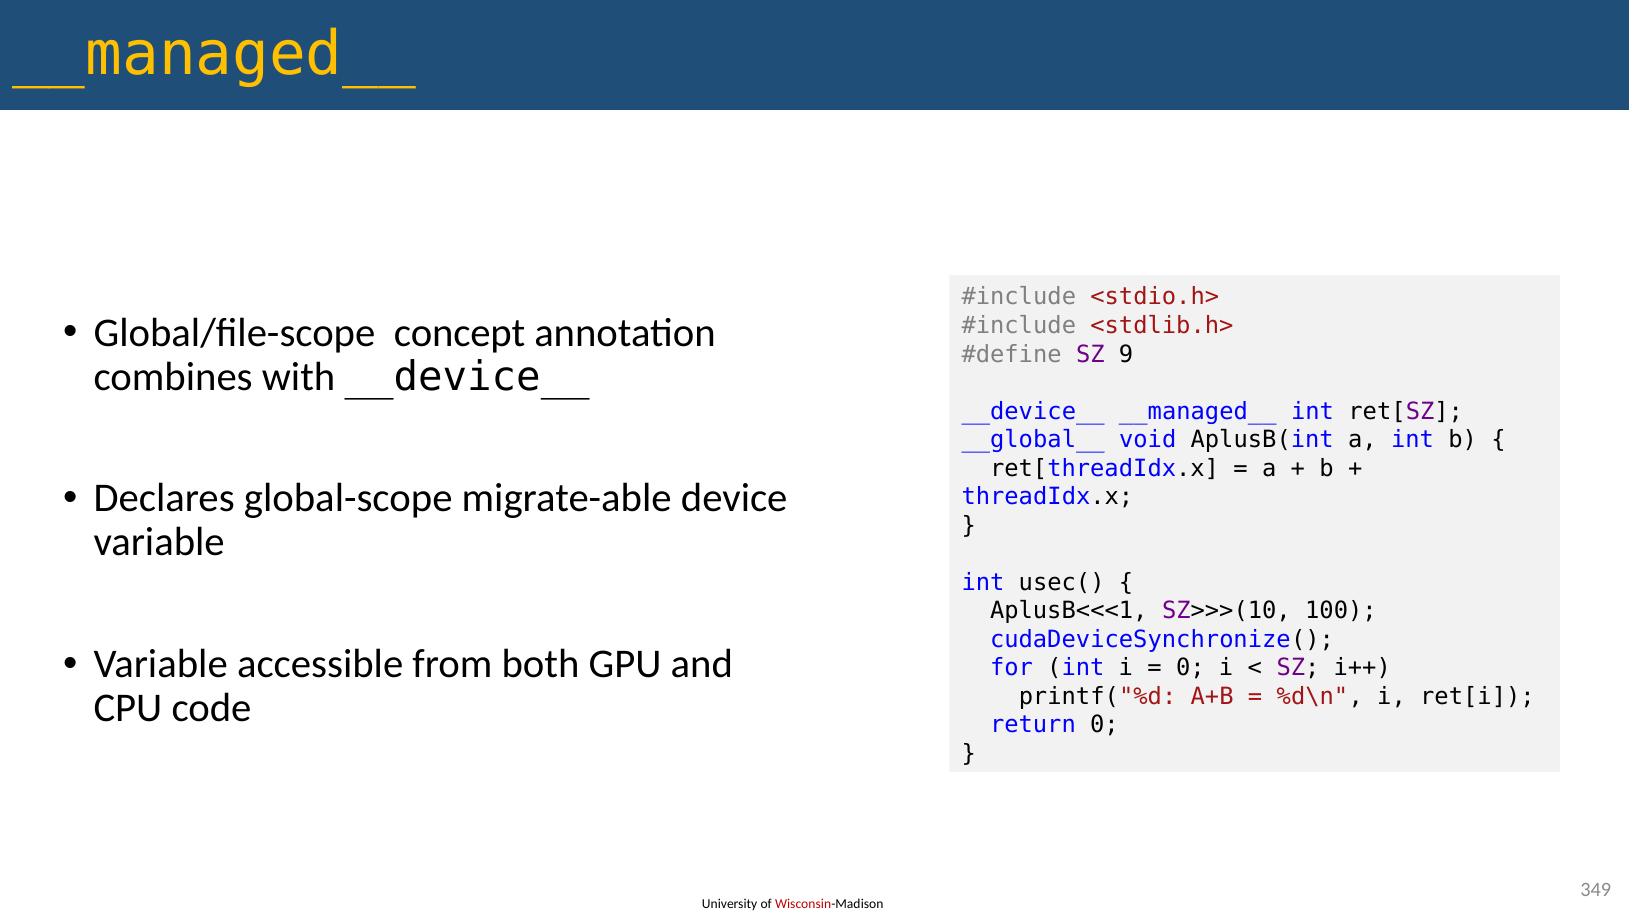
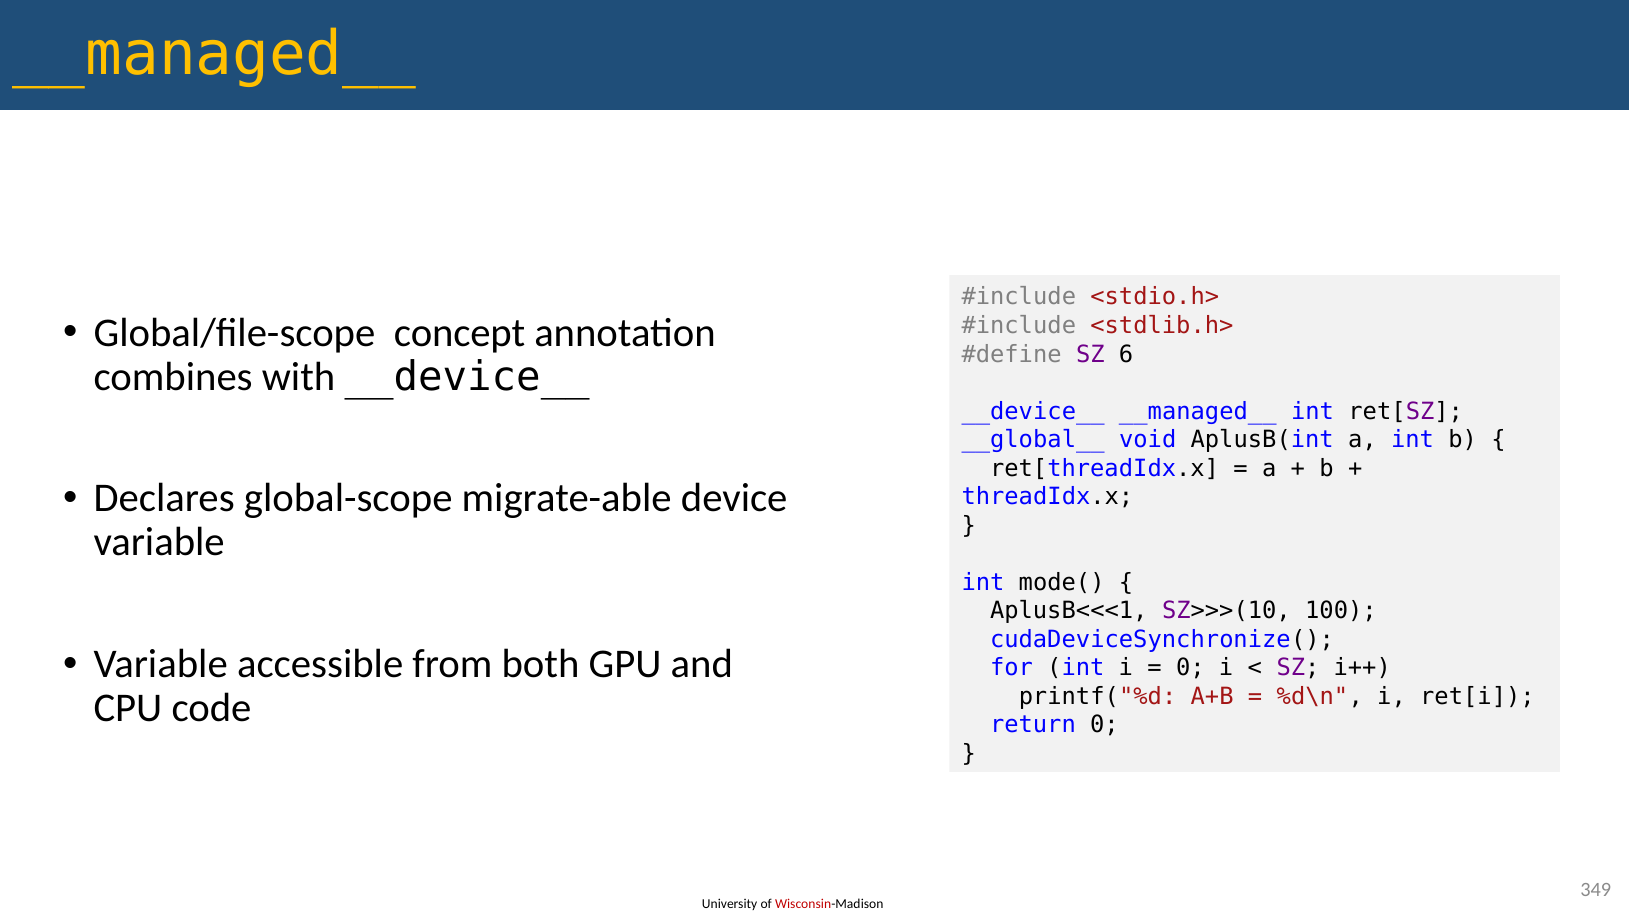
9: 9 -> 6
usec(: usec( -> mode(
